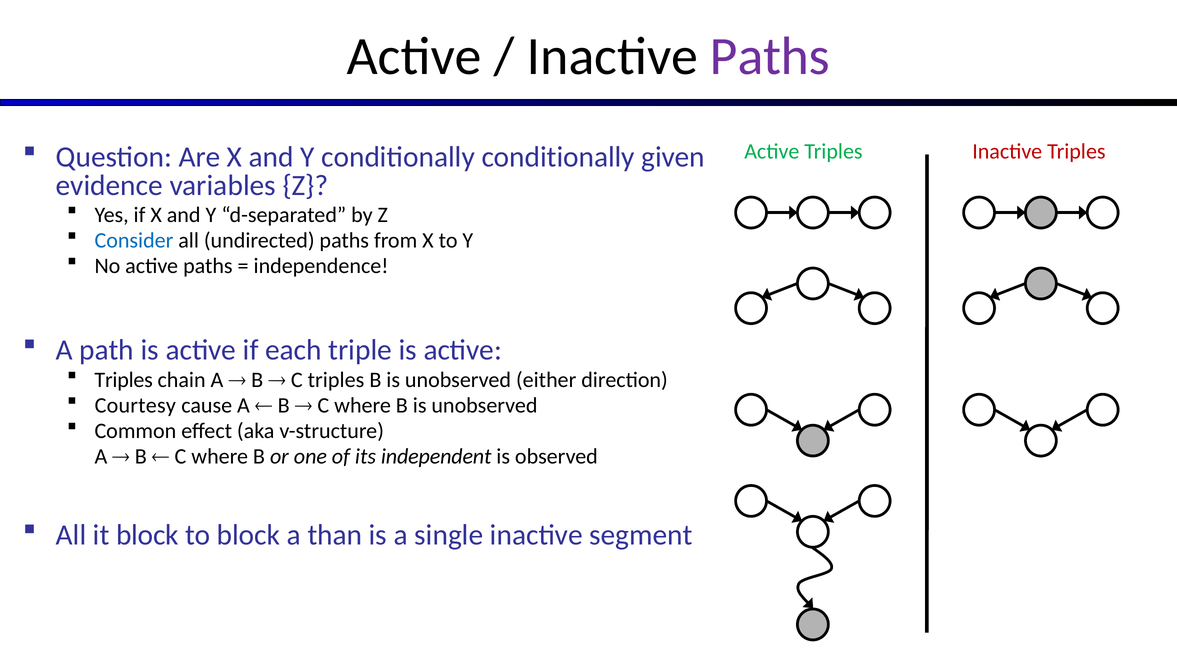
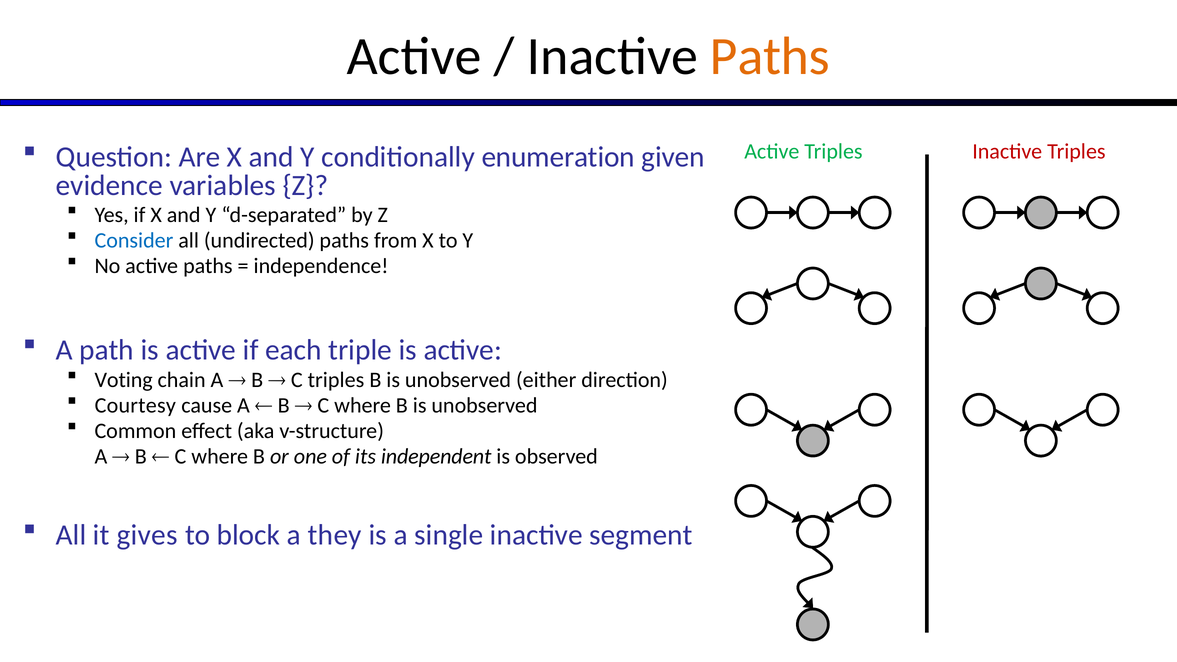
Paths at (770, 56) colour: purple -> orange
conditionally conditionally: conditionally -> enumeration
Triples at (124, 380): Triples -> Voting
it block: block -> gives
than: than -> they
